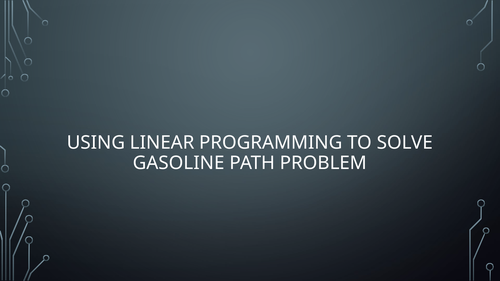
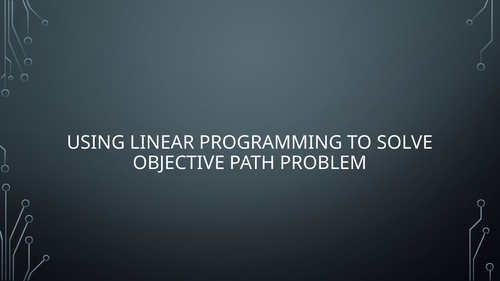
GASOLINE: GASOLINE -> OBJECTIVE
